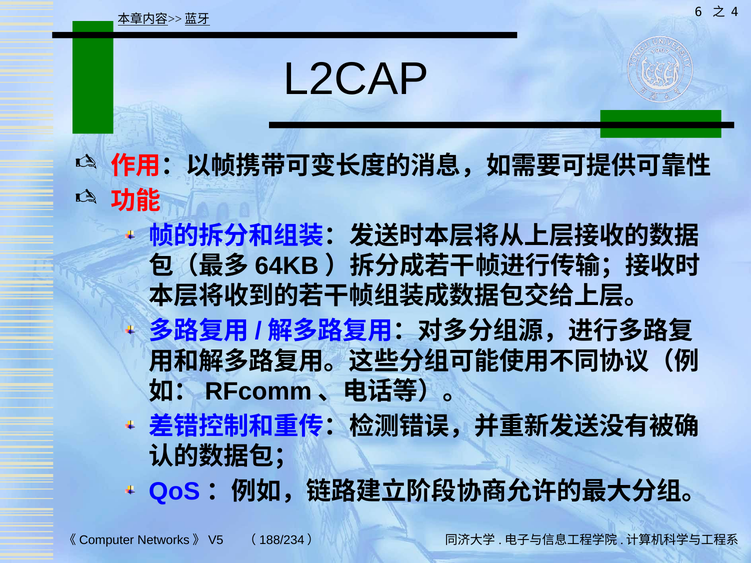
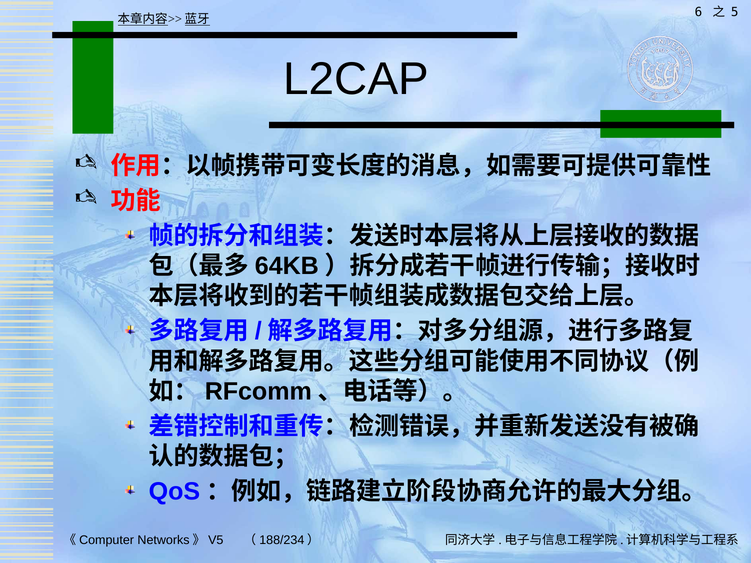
4: 4 -> 5
